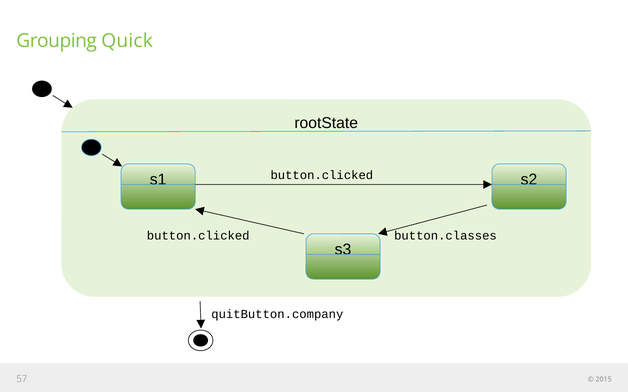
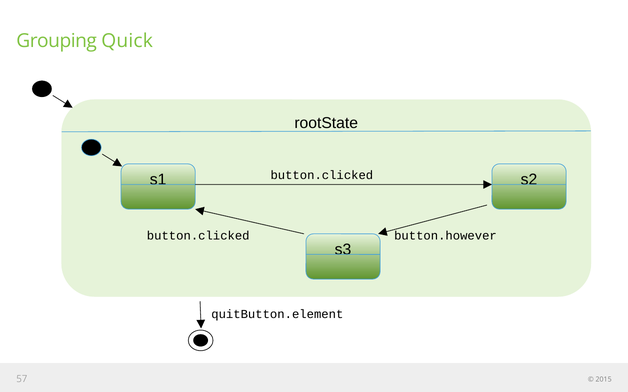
button.classes: button.classes -> button.however
quitButton.company: quitButton.company -> quitButton.element
